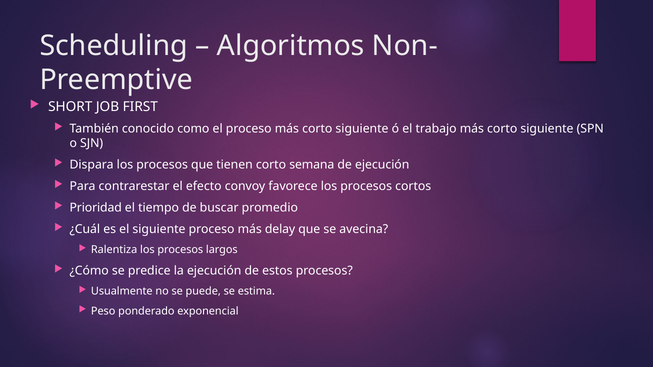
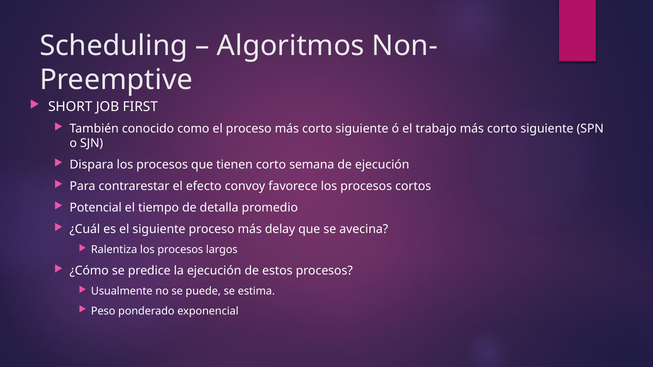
Prioridad: Prioridad -> Potencial
buscar: buscar -> detalla
